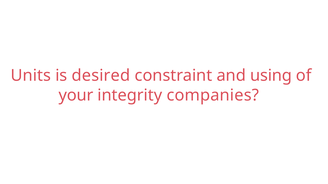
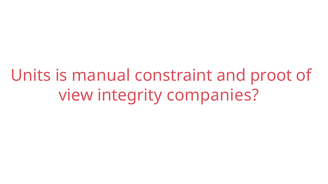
desired: desired -> manual
using: using -> proot
your: your -> view
